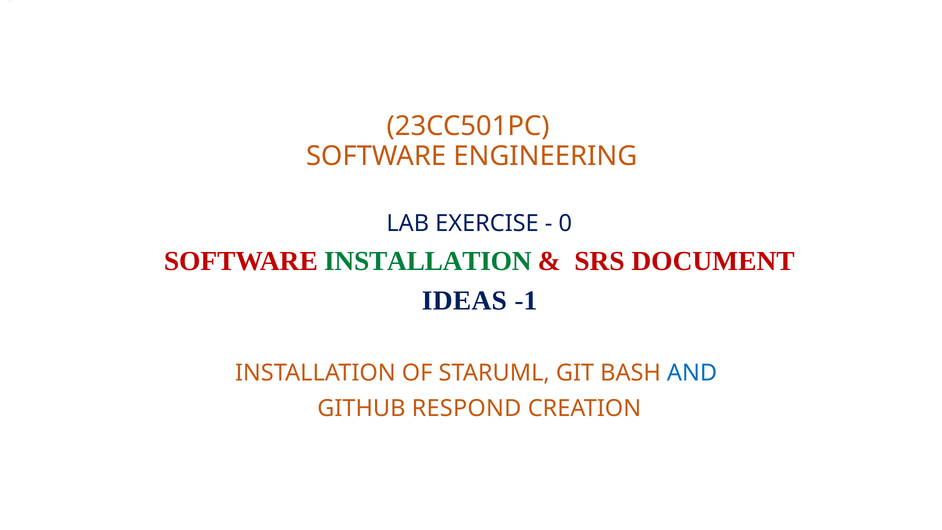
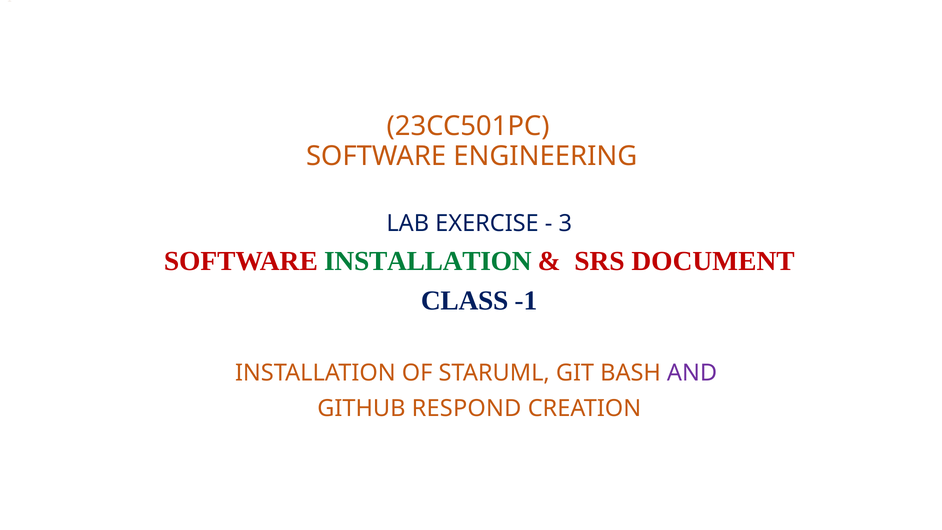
0: 0 -> 3
IDEAS: IDEAS -> CLASS
AND colour: blue -> purple
